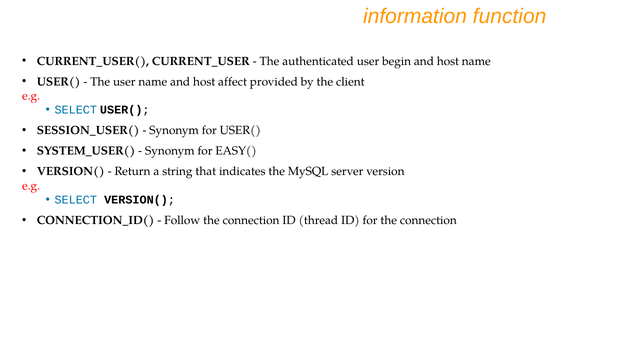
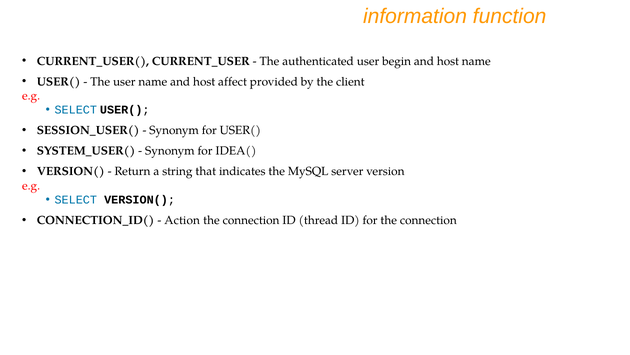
EASY(: EASY( -> IDEA(
Follow: Follow -> Action
